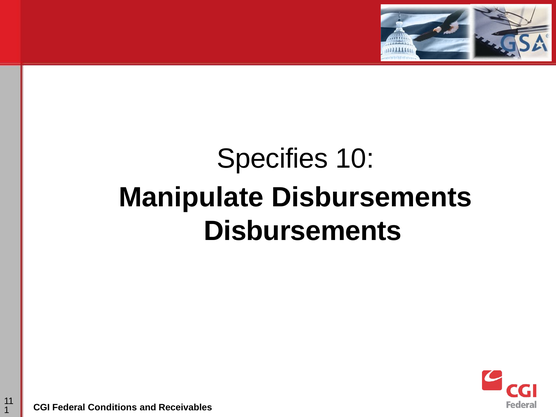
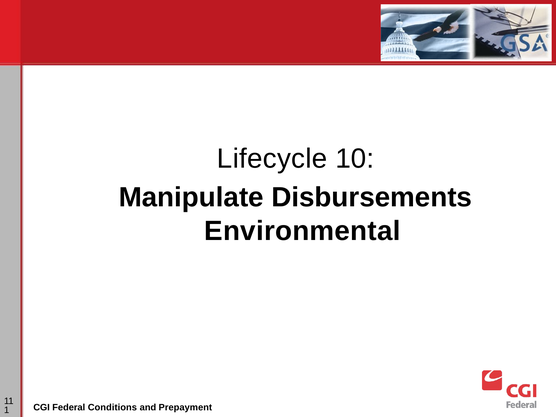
Specifies: Specifies -> Lifecycle
Disbursements at (303, 231): Disbursements -> Environmental
Receivables: Receivables -> Prepayment
